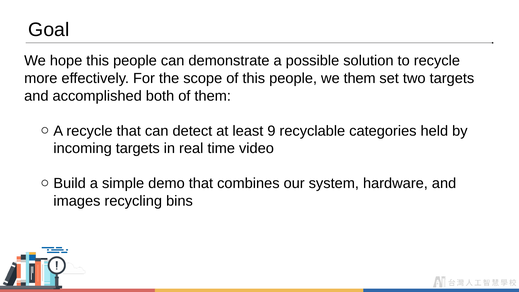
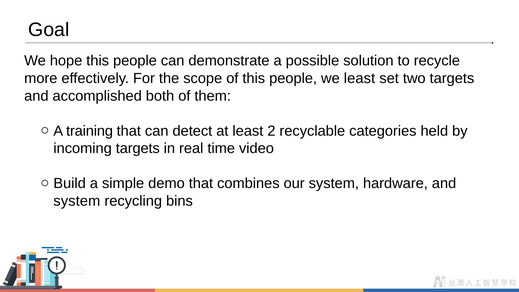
we them: them -> least
A recycle: recycle -> training
9: 9 -> 2
images at (77, 201): images -> system
